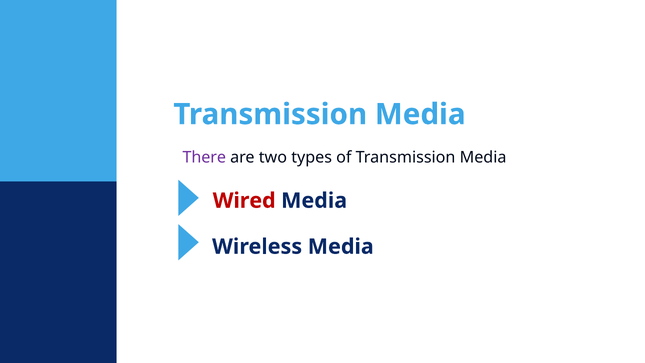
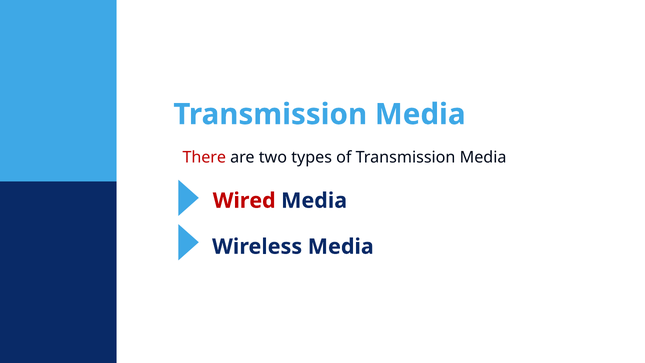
There colour: purple -> red
